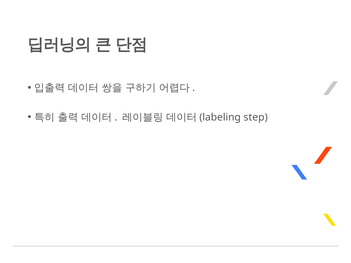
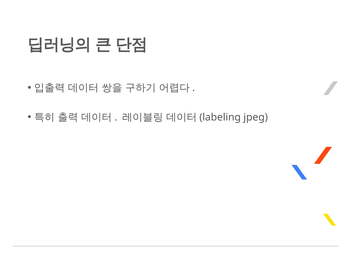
step: step -> jpeg
